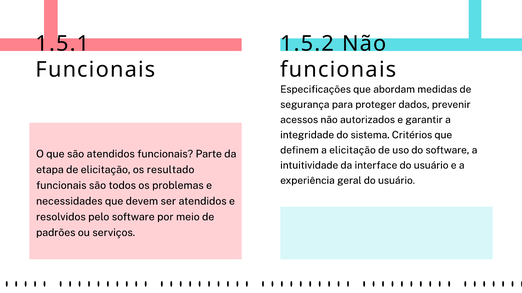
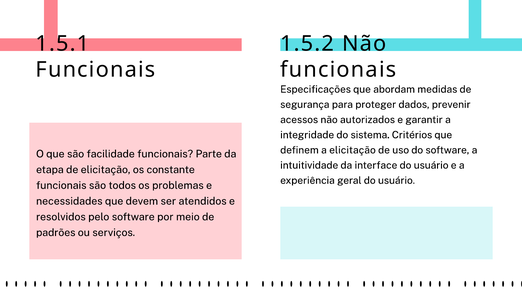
são atendidos: atendidos -> facilidade
resultado: resultado -> constante
